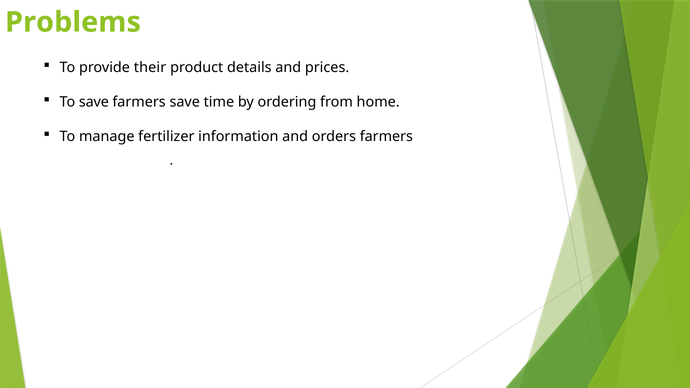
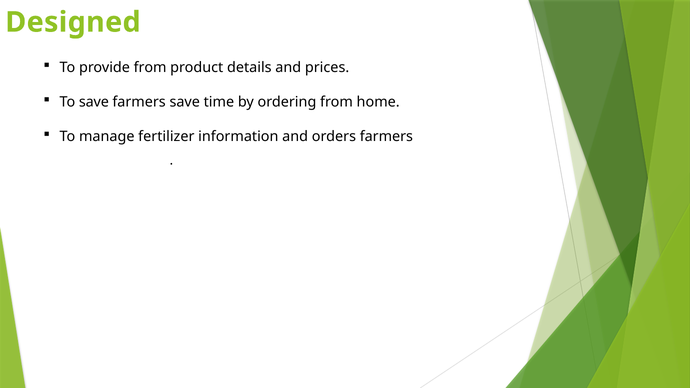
Problems: Problems -> Designed
provide their: their -> from
